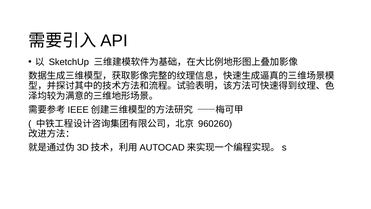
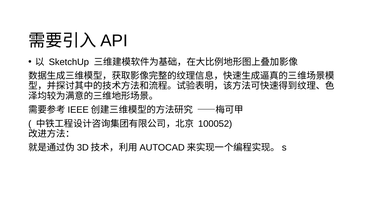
960260: 960260 -> 100052
